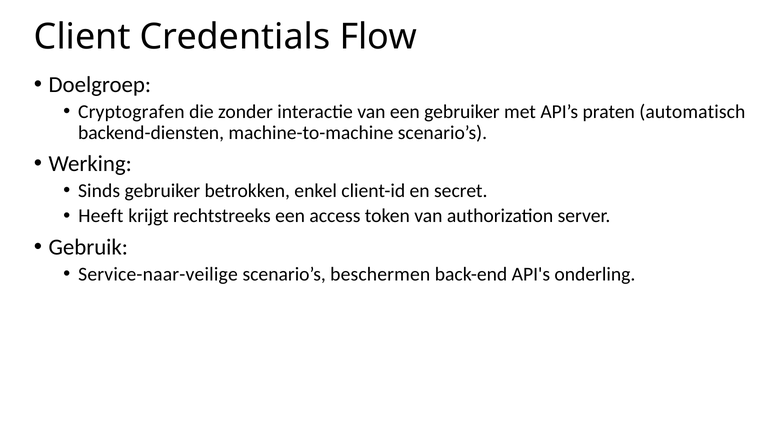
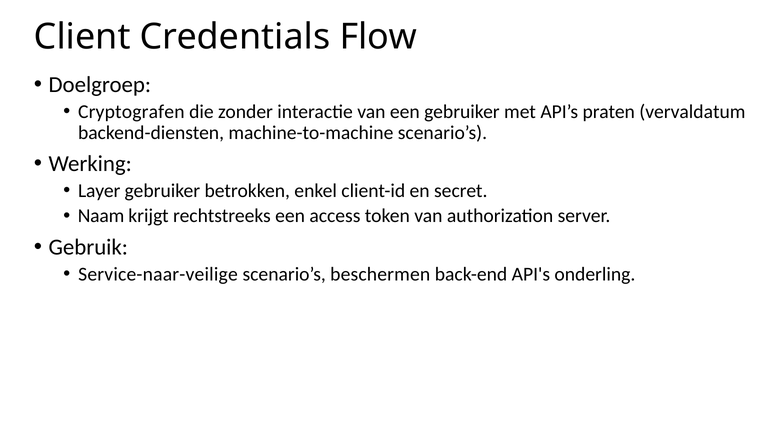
automatisch: automatisch -> vervaldatum
Sinds: Sinds -> Layer
Heeft: Heeft -> Naam
